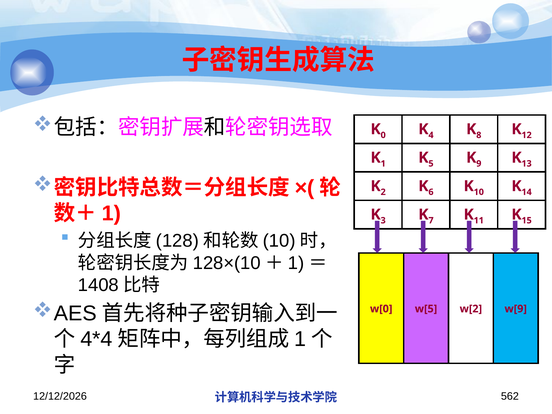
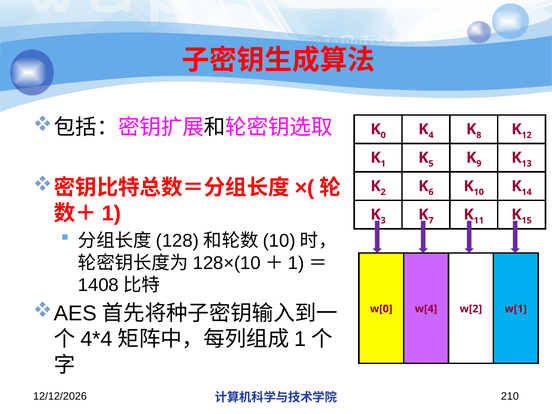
w[5: w[5 -> w[4
w[9: w[9 -> w[1
562: 562 -> 210
